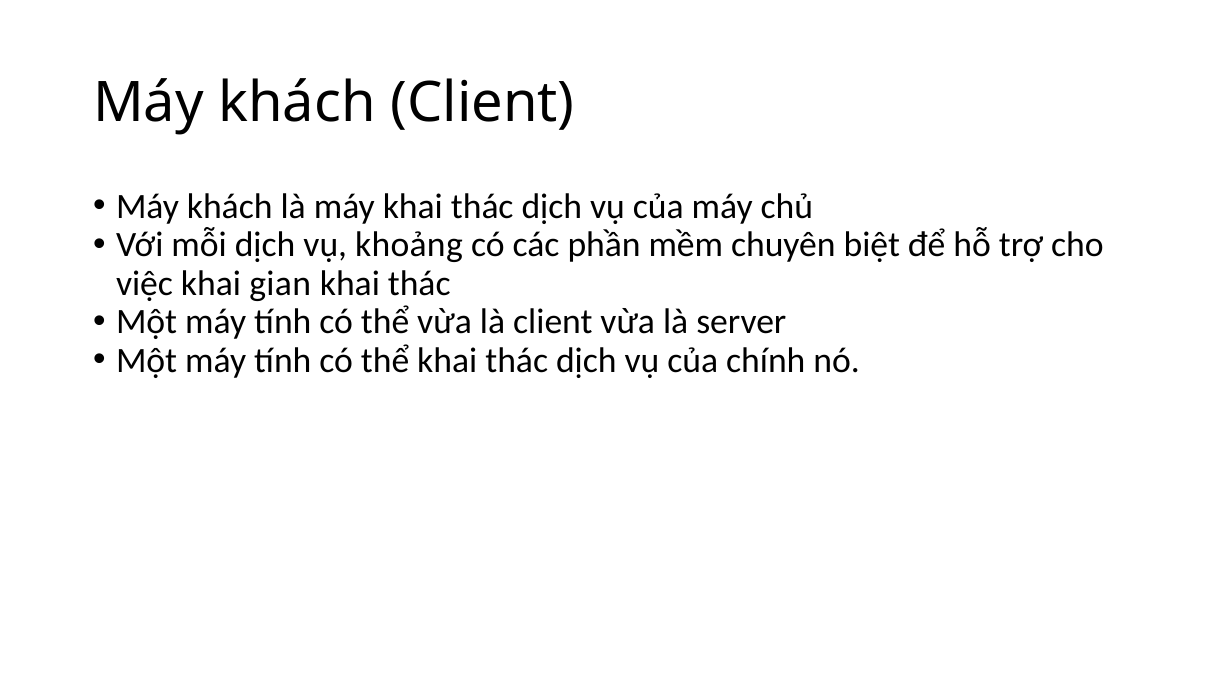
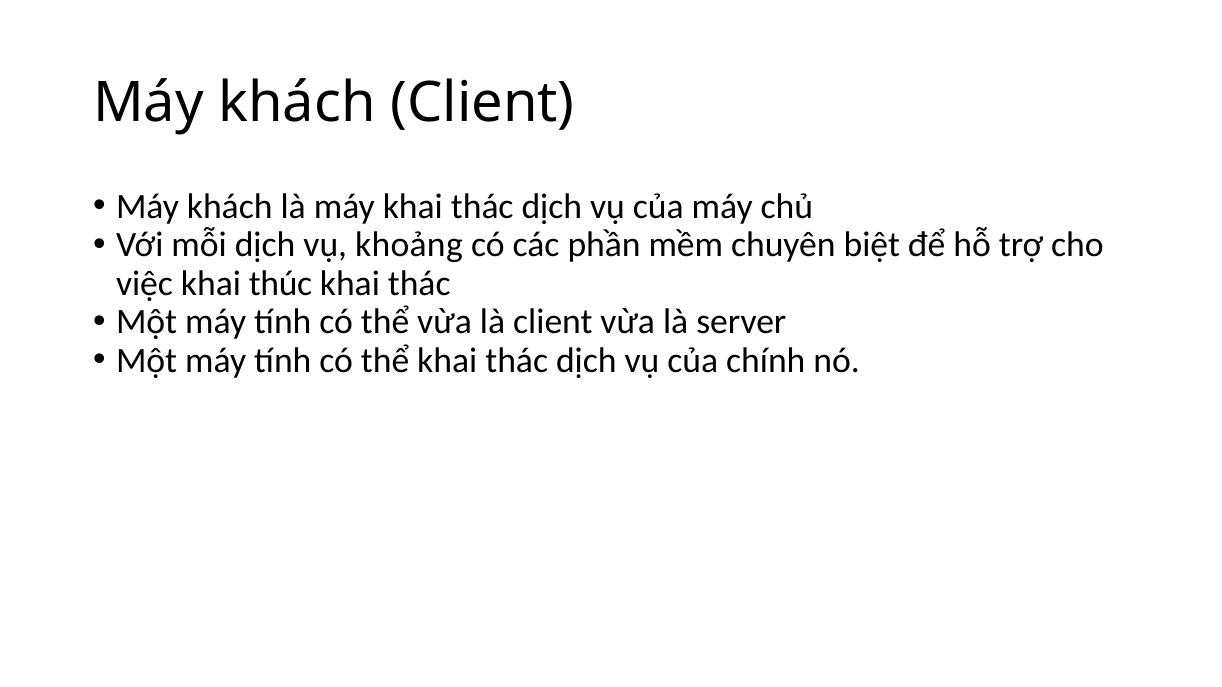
gian: gian -> thúc
